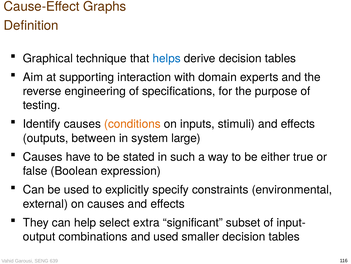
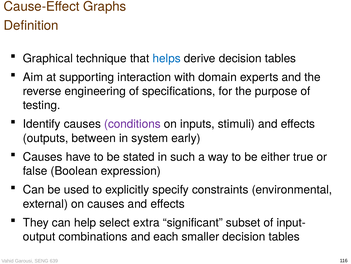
conditions colour: orange -> purple
large: large -> early
and used: used -> each
